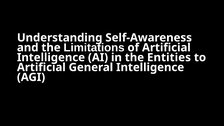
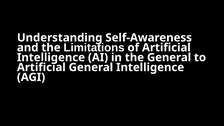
the Entities: Entities -> General
